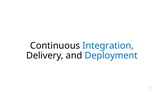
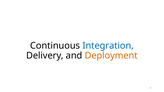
Deployment colour: blue -> orange
